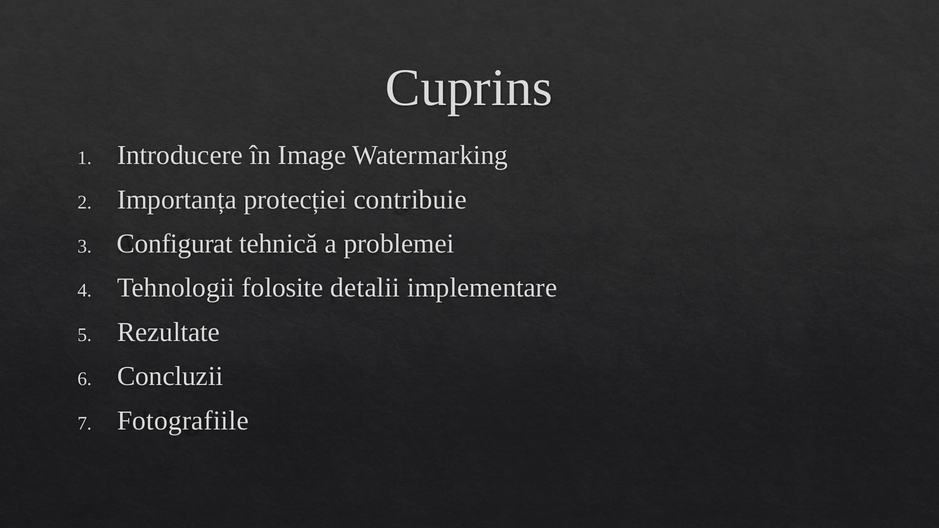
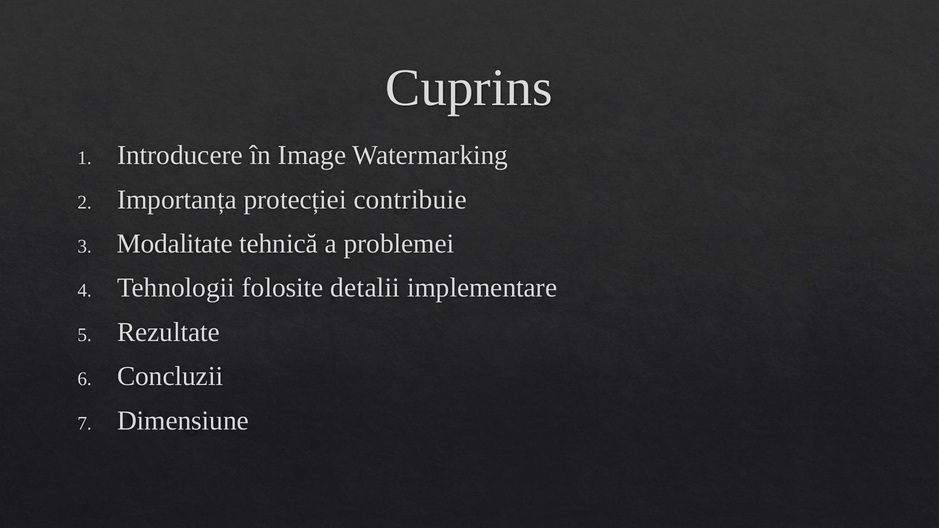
Configurat: Configurat -> Modalitate
Fotografiile: Fotografiile -> Dimensiune
